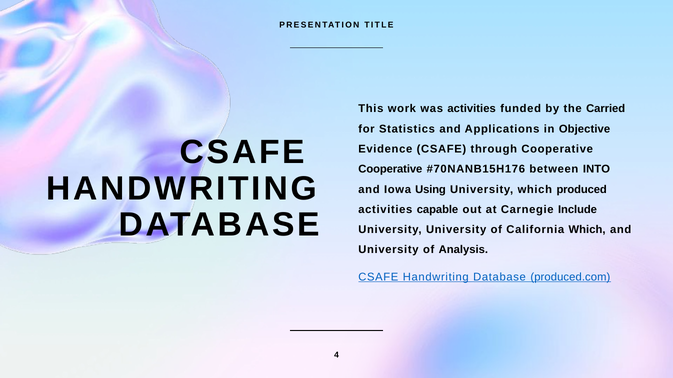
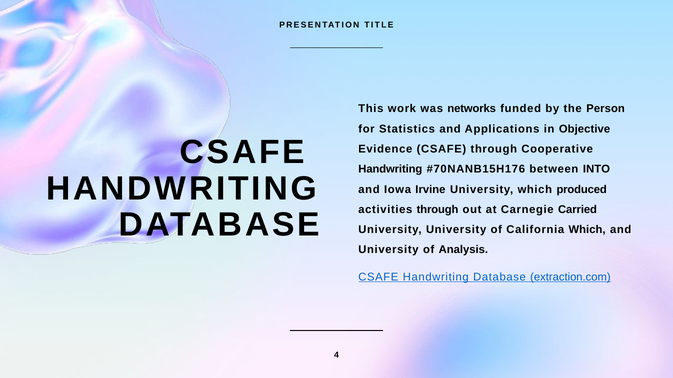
was activities: activities -> networks
Carried: Carried -> Person
Cooperative at (390, 169): Cooperative -> Handwriting
Using: Using -> Irvine
activities capable: capable -> through
Include: Include -> Carried
produced.com: produced.com -> extraction.com
